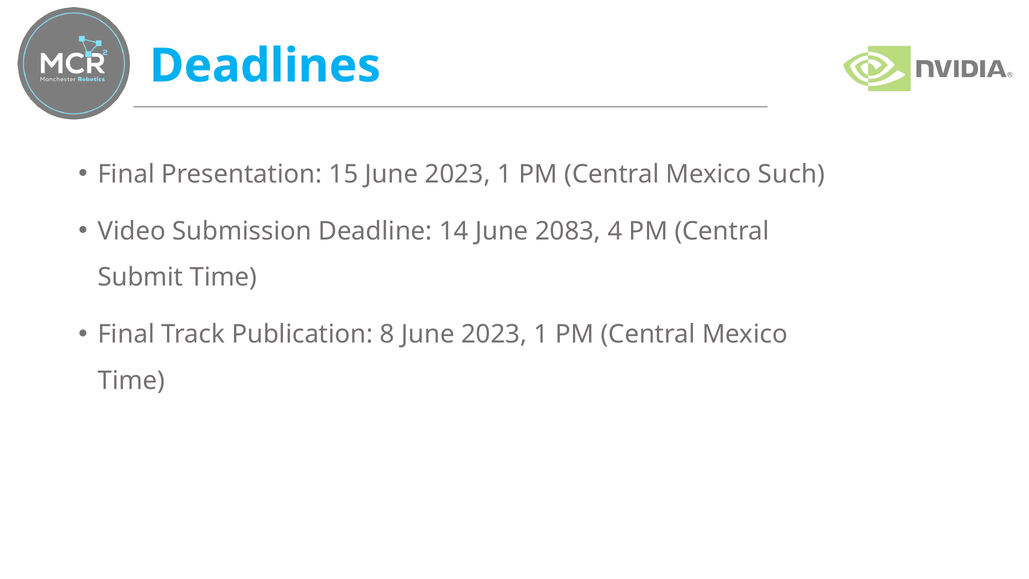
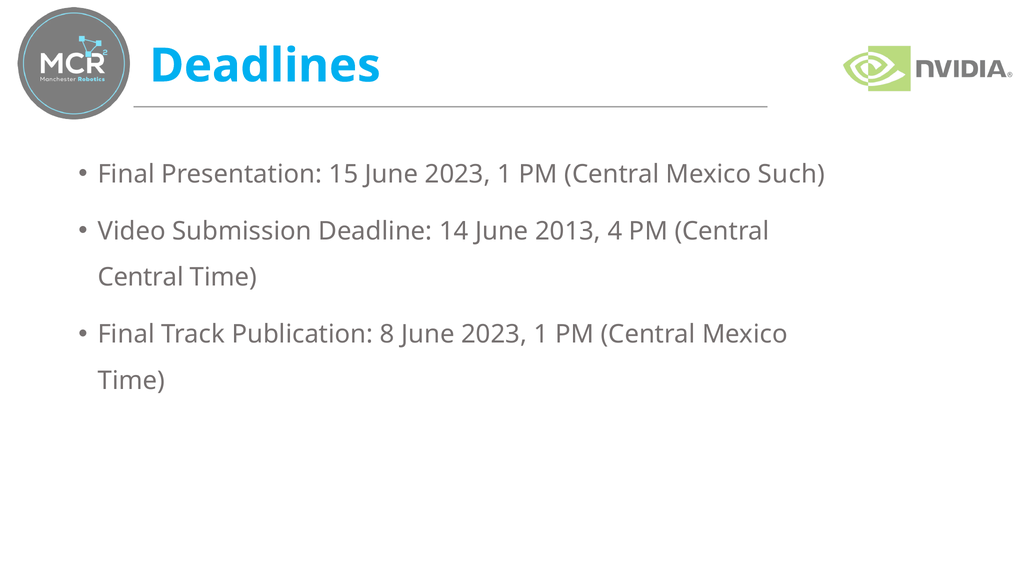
2083: 2083 -> 2013
Submit at (140, 277): Submit -> Central
